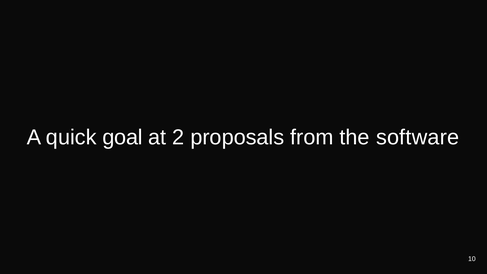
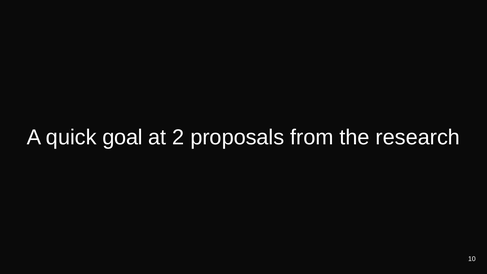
software: software -> research
